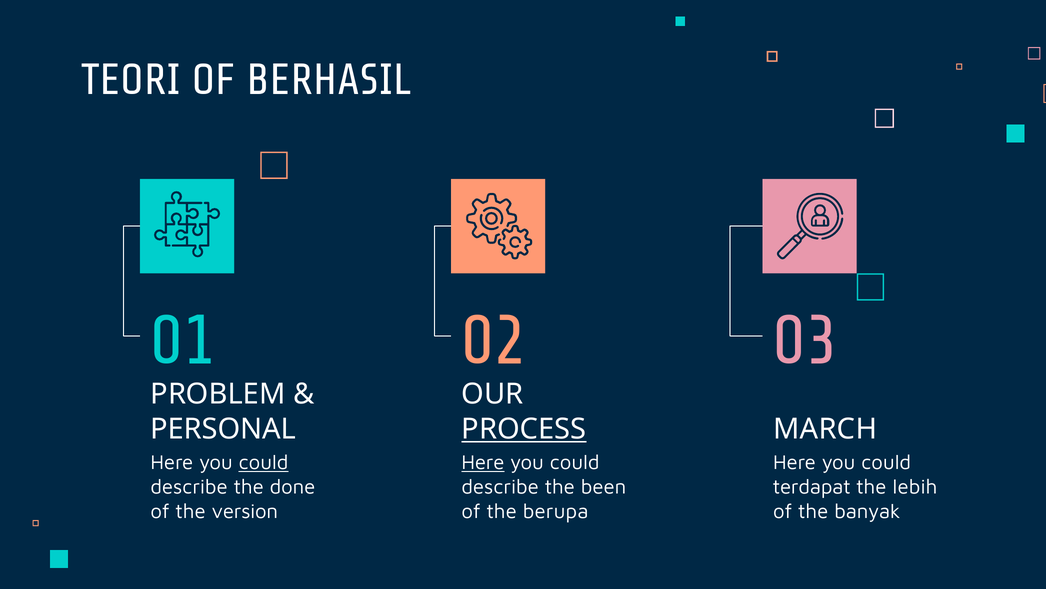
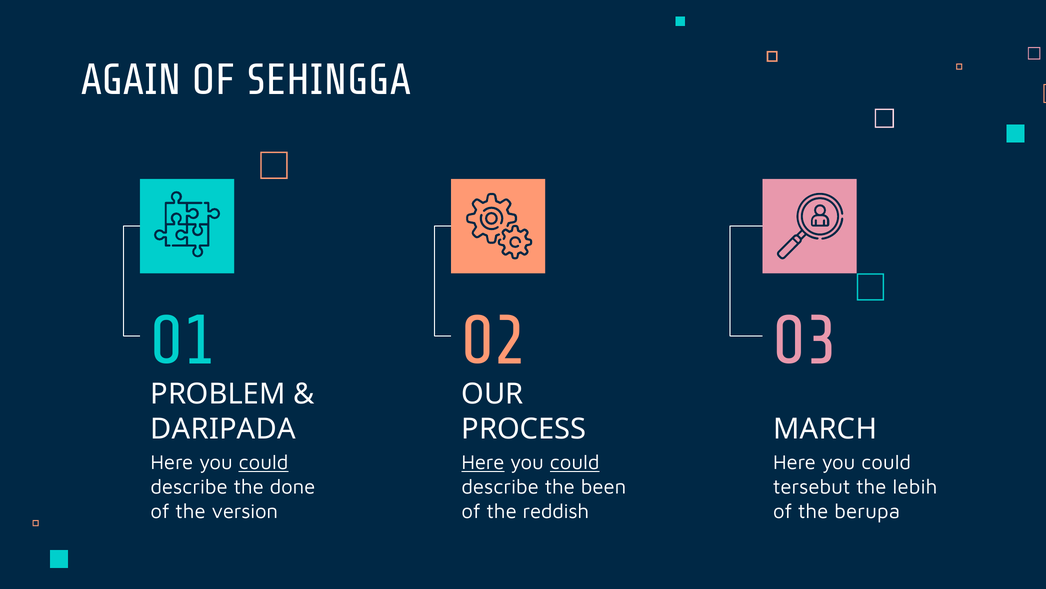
TEORI: TEORI -> AGAIN
BERHASIL: BERHASIL -> SEHINGGA
PERSONAL: PERSONAL -> DARIPADA
PROCESS underline: present -> none
could at (575, 462) underline: none -> present
terdapat: terdapat -> tersebut
berupa: berupa -> reddish
banyak: banyak -> berupa
